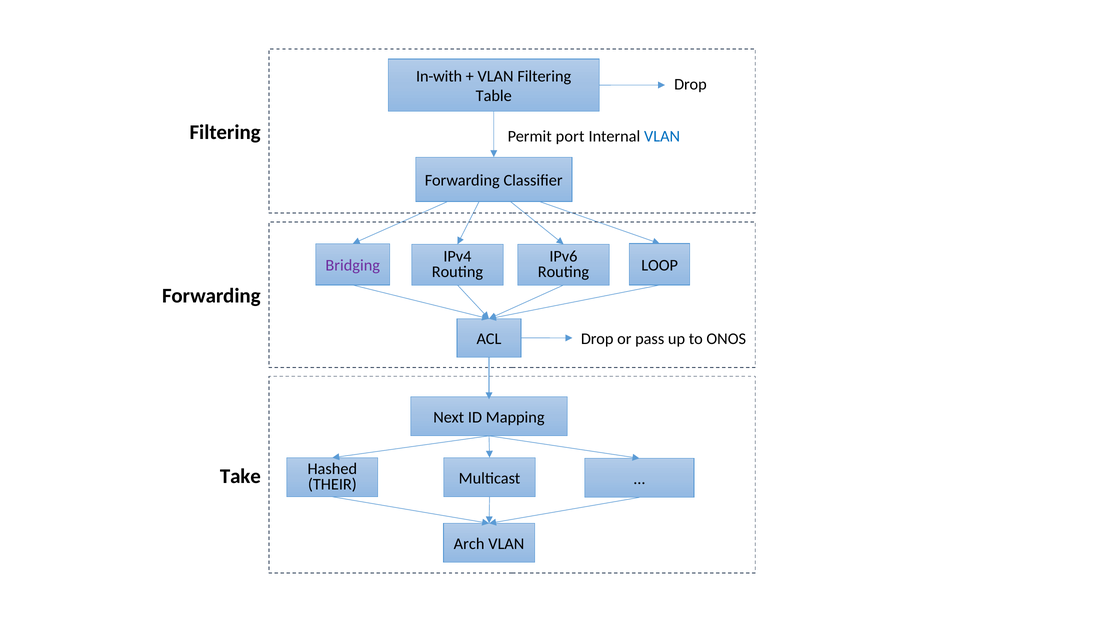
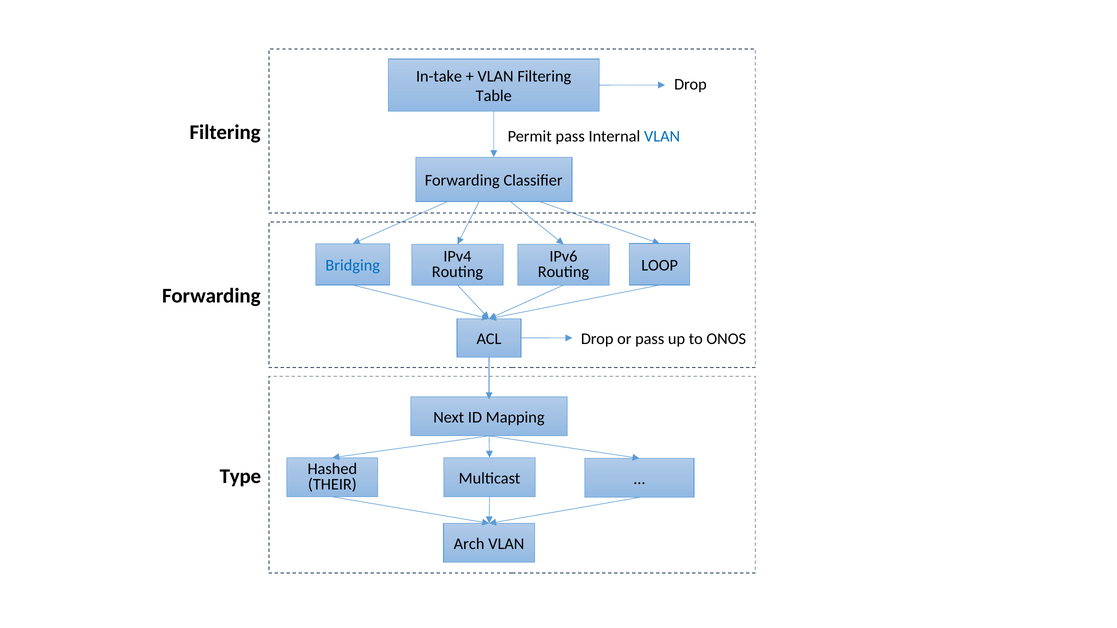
In-with: In-with -> In-take
Permit port: port -> pass
Bridging colour: purple -> blue
Take: Take -> Type
